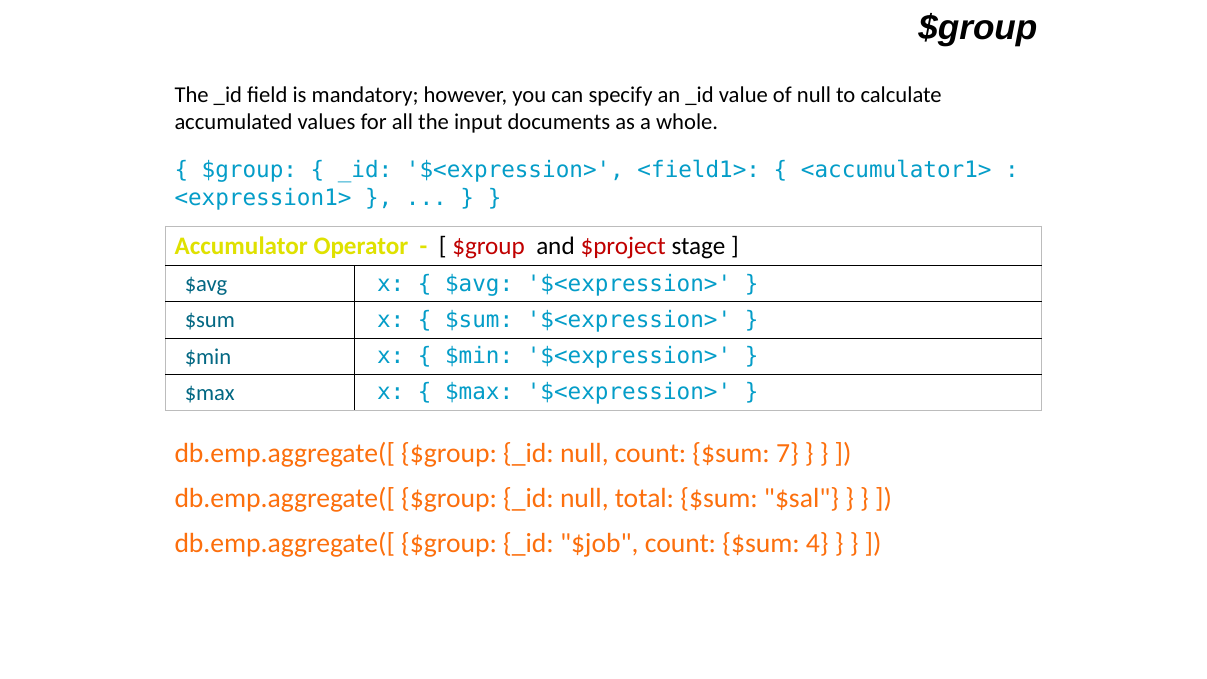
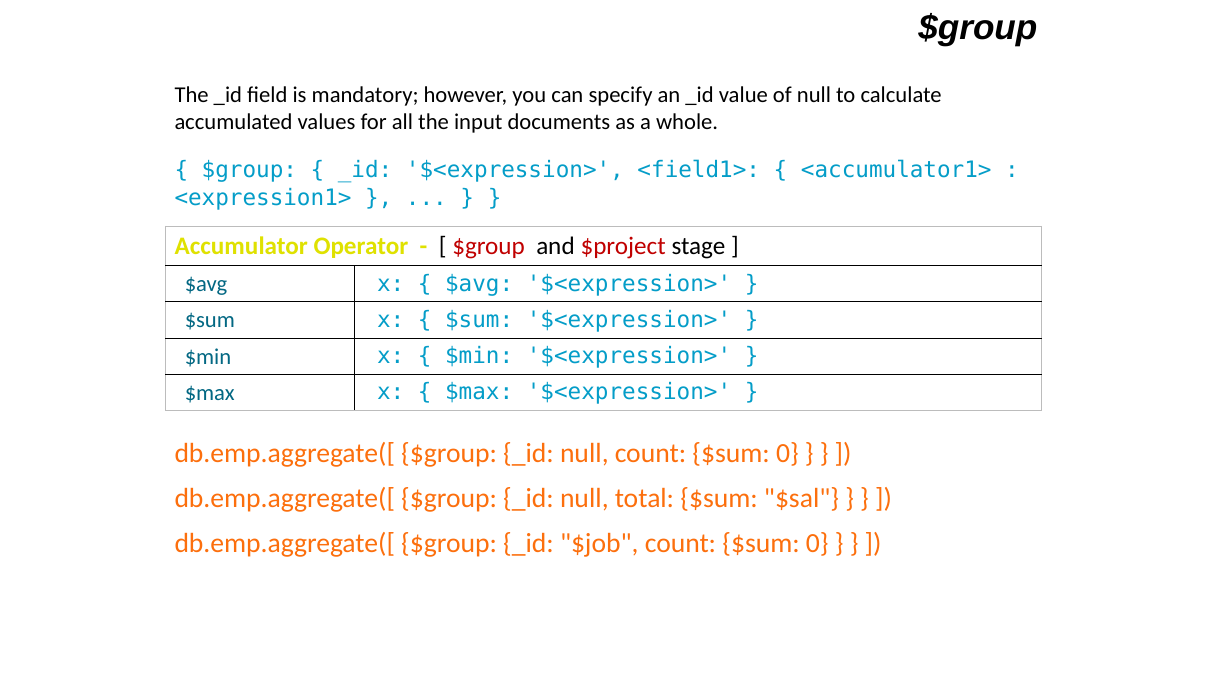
null count $sum 7: 7 -> 0
$job count $sum 4: 4 -> 0
